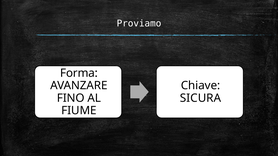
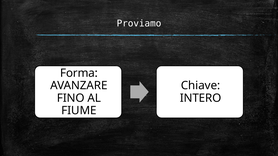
SICURA: SICURA -> INTERO
